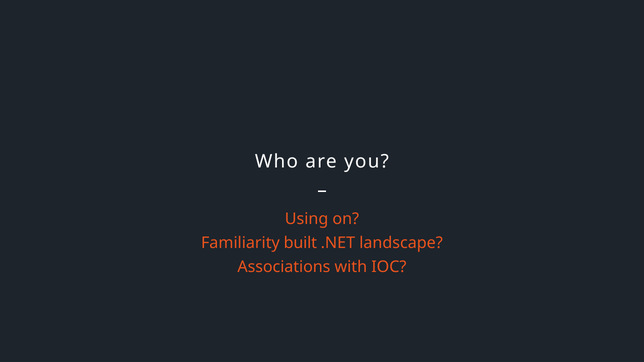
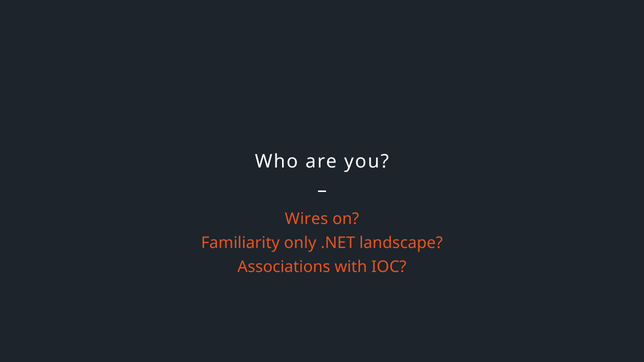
Using: Using -> Wires
built: built -> only
